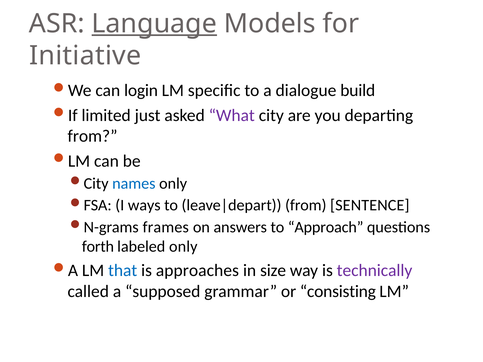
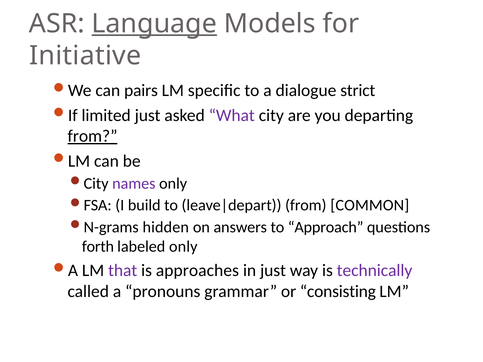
login: login -> pairs
build: build -> strict
from at (93, 136) underline: none -> present
names colour: blue -> purple
ways: ways -> build
SENTENCE: SENTENCE -> COMMON
frames: frames -> hidden
that colour: blue -> purple
in size: size -> just
supposed: supposed -> pronouns
